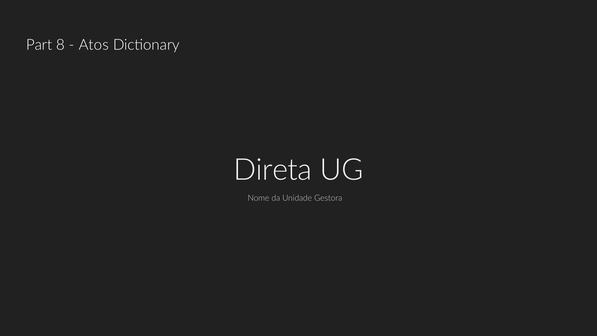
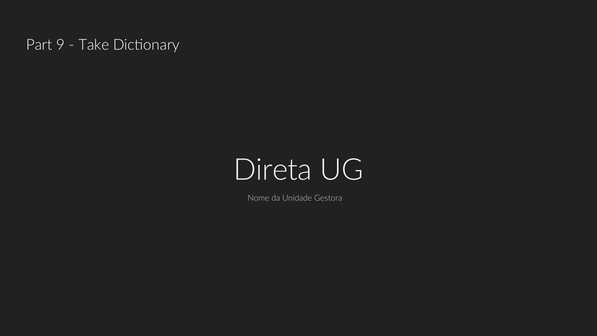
8: 8 -> 9
Atos: Atos -> Take
